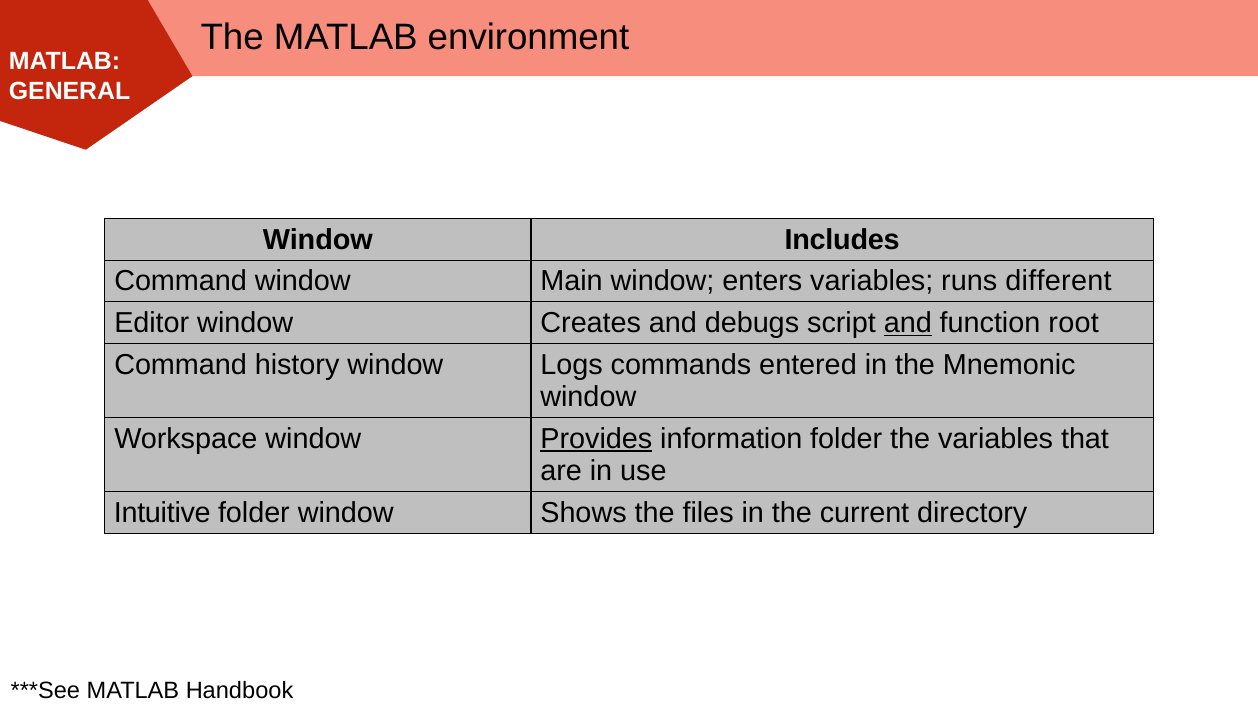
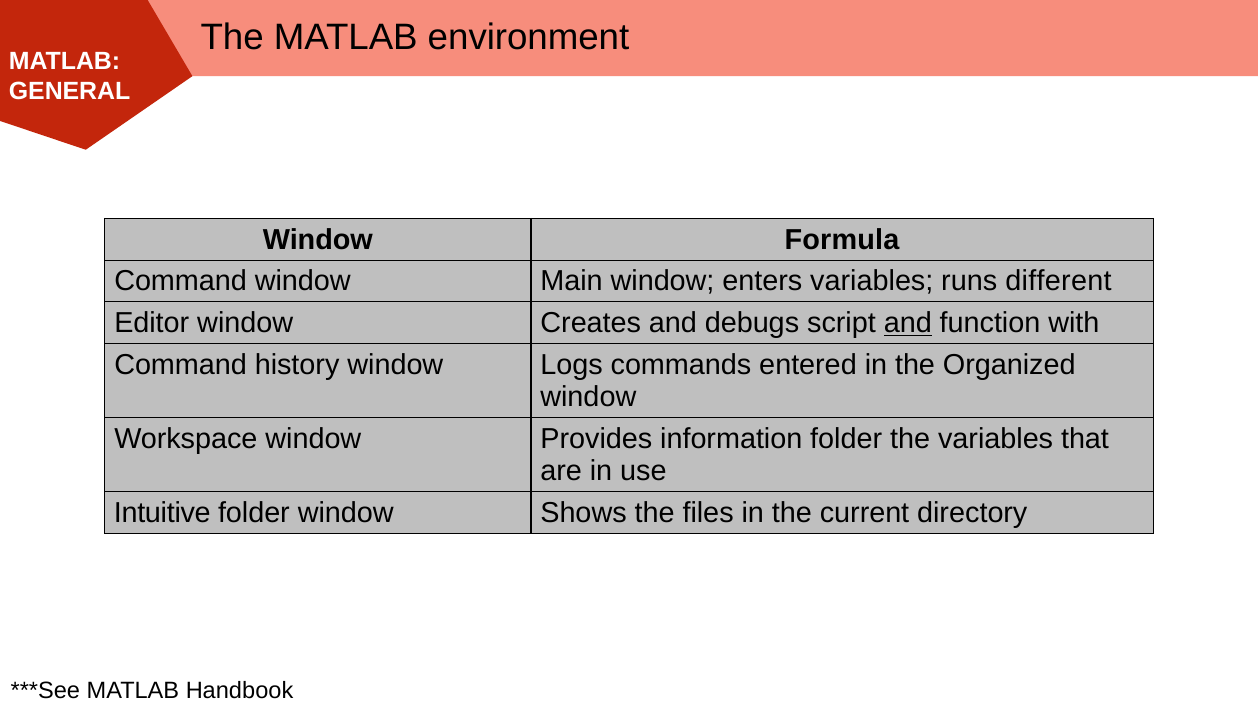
Includes: Includes -> Formula
root: root -> with
Mnemonic: Mnemonic -> Organized
Provides underline: present -> none
